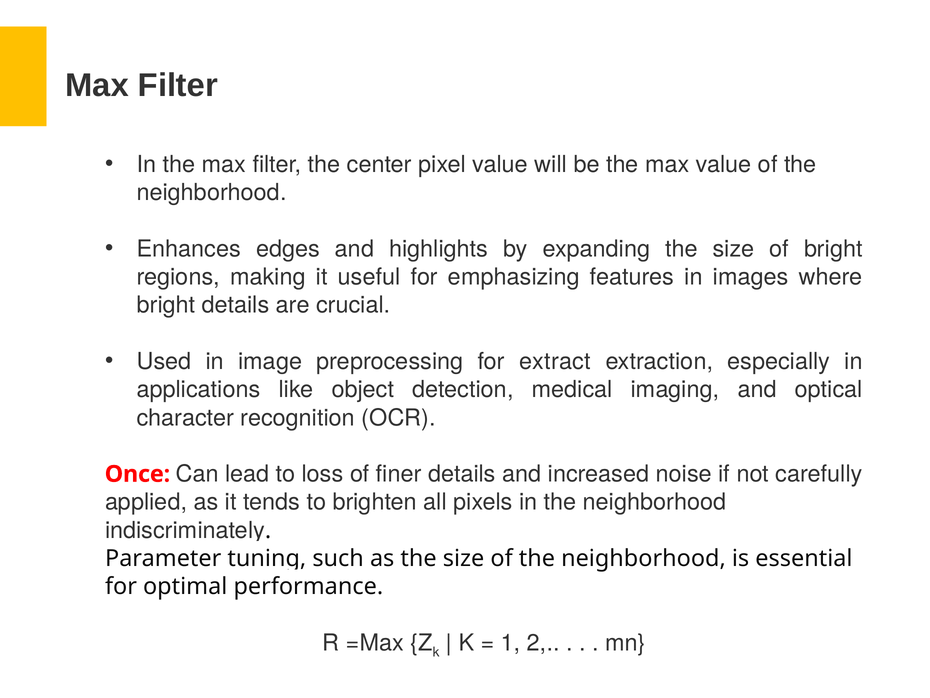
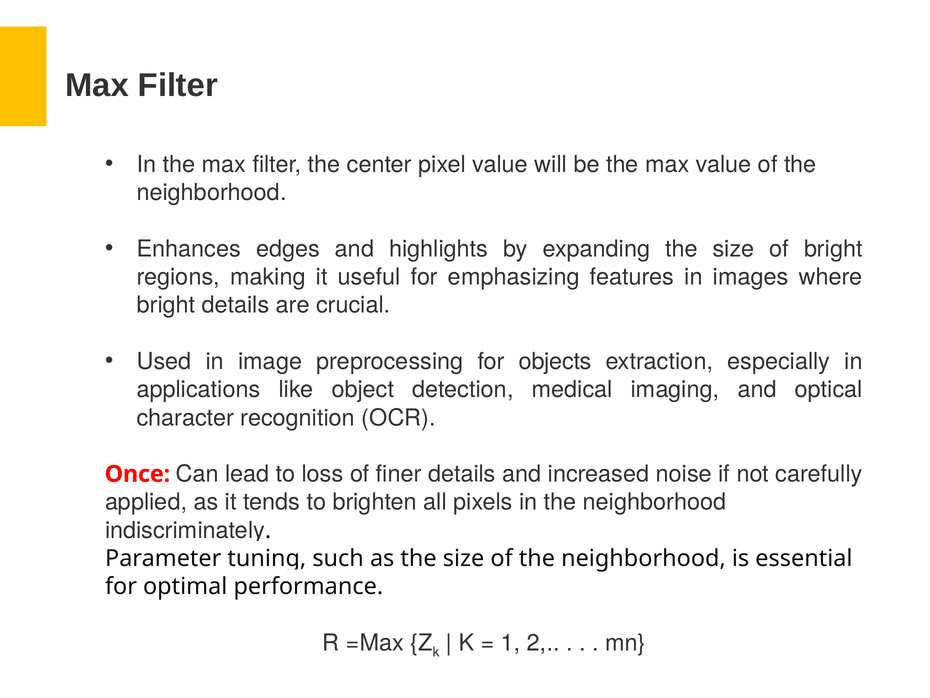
extract: extract -> objects
